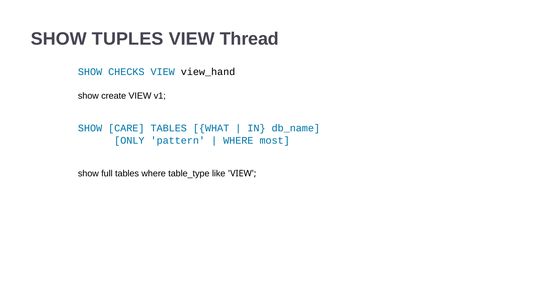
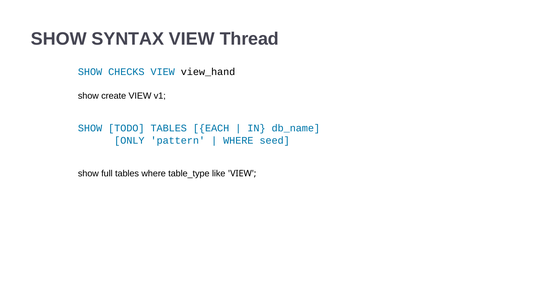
TUPLES: TUPLES -> SYNTAX
CARE: CARE -> TODO
WHAT: WHAT -> EACH
most: most -> seed
